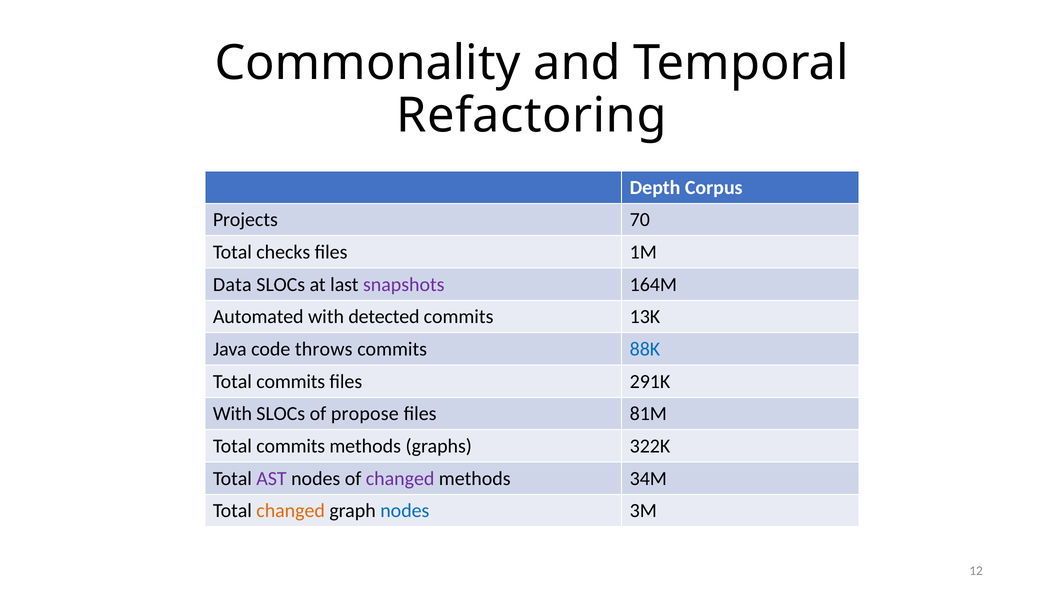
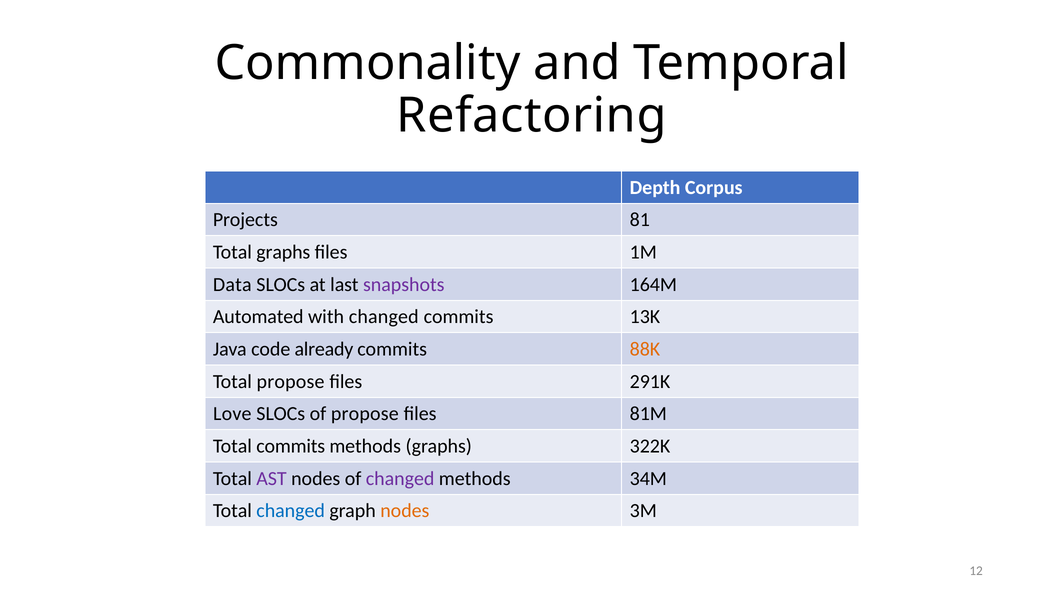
70: 70 -> 81
Total checks: checks -> graphs
with detected: detected -> changed
throws: throws -> already
88K colour: blue -> orange
commits at (291, 382): commits -> propose
With at (232, 414): With -> Love
changed at (291, 511) colour: orange -> blue
nodes at (405, 511) colour: blue -> orange
